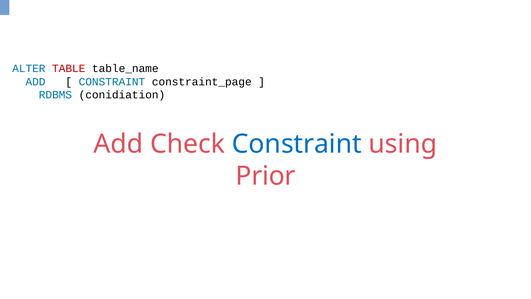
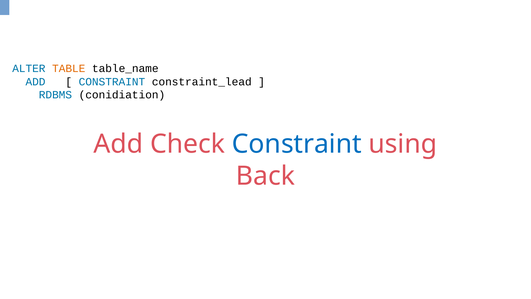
TABLE colour: red -> orange
constraint_page: constraint_page -> constraint_lead
Prior: Prior -> Back
